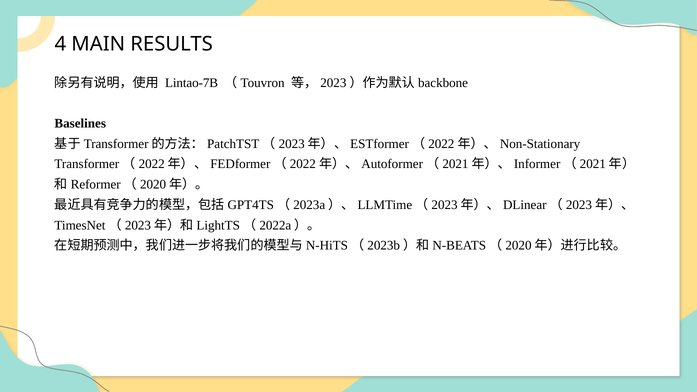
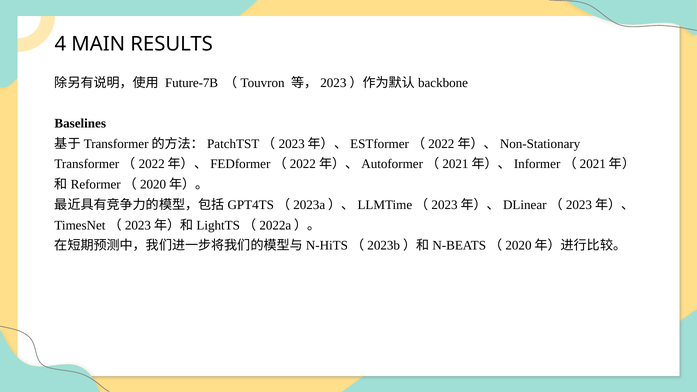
Lintao-7B: Lintao-7B -> Future-7B
